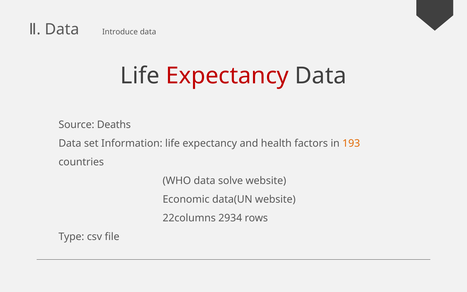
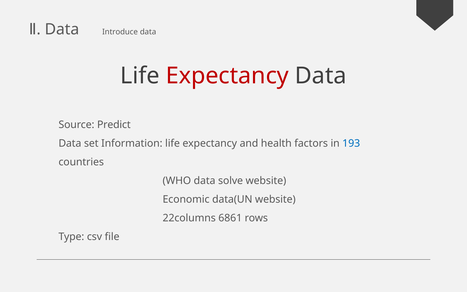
Deaths: Deaths -> Predict
193 colour: orange -> blue
2934: 2934 -> 6861
